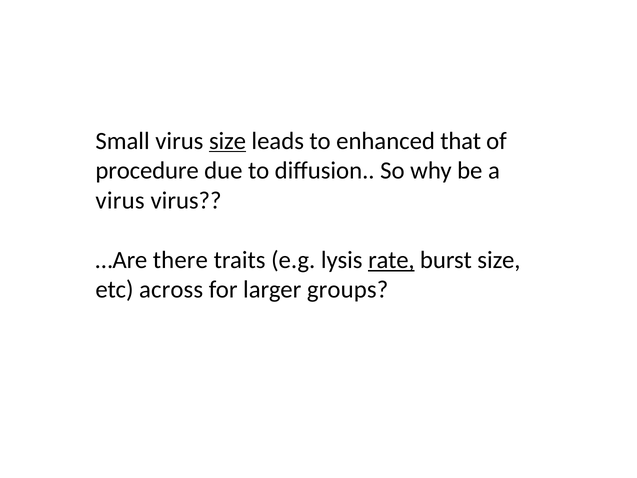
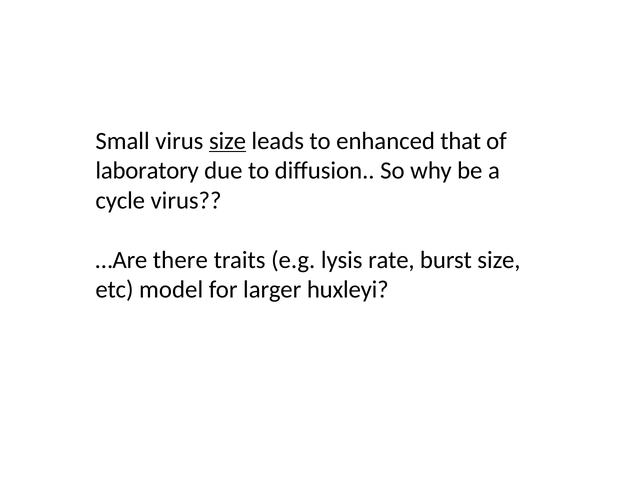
procedure: procedure -> laboratory
virus at (120, 200): virus -> cycle
rate underline: present -> none
across: across -> model
groups: groups -> huxleyi
